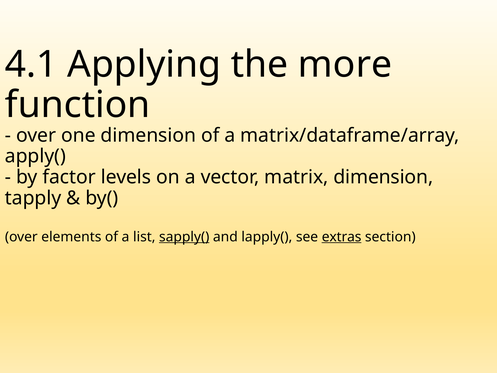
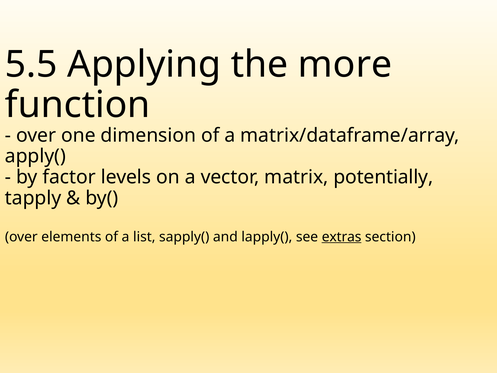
4.1: 4.1 -> 5.5
matrix dimension: dimension -> potentially
sapply( underline: present -> none
